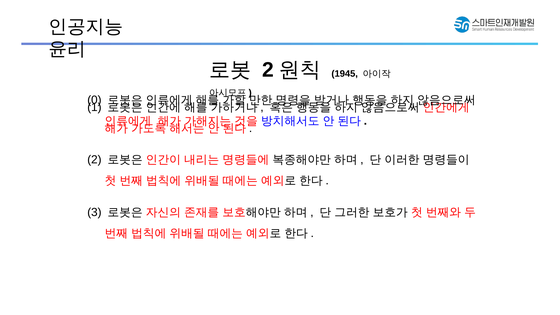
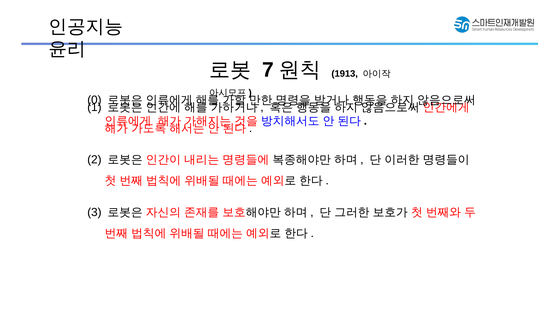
2 at (268, 70): 2 -> 7
1945: 1945 -> 1913
